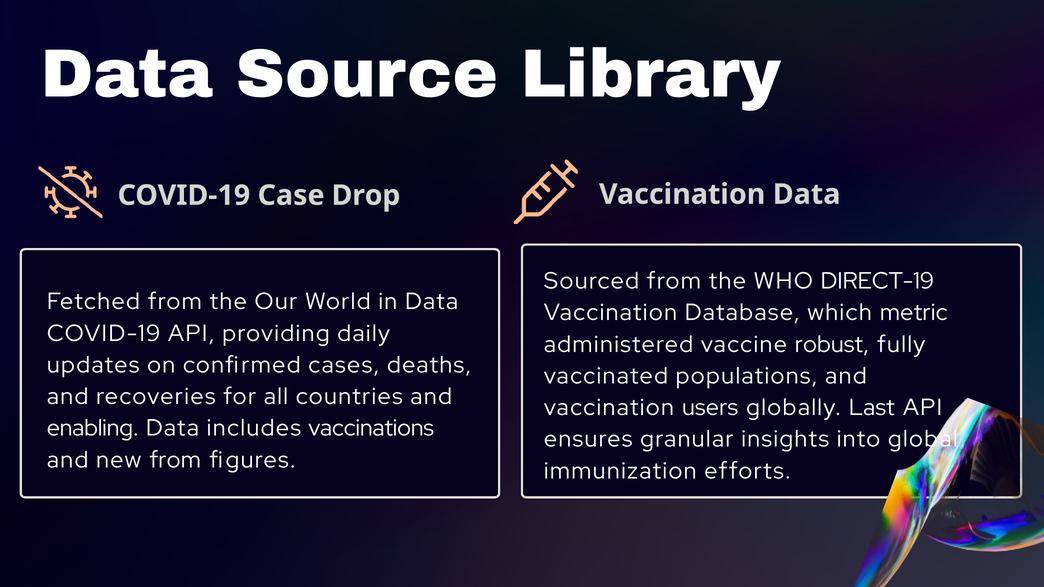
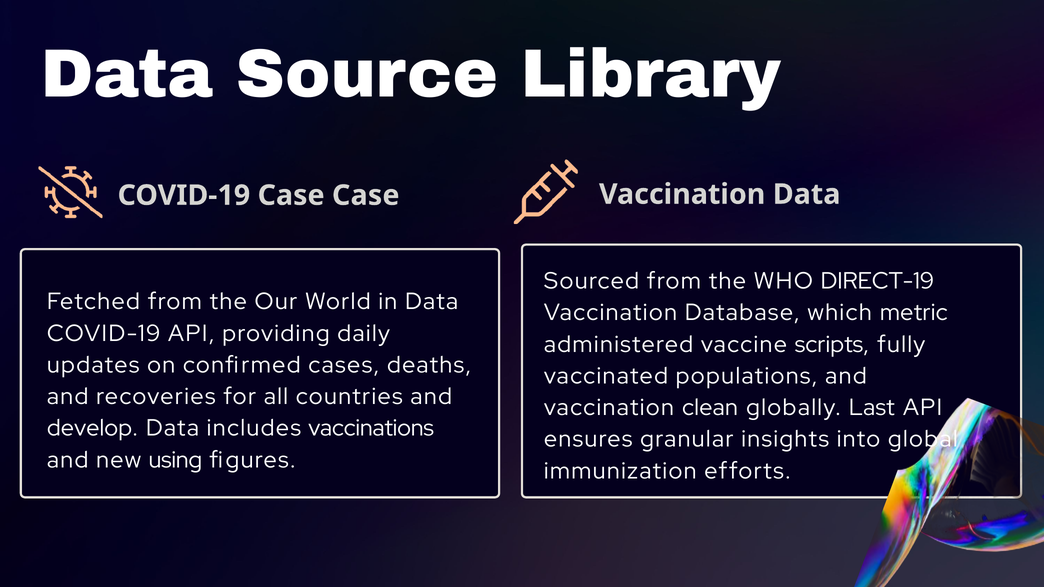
Case Drop: Drop -> Case
robust: robust -> scripts
users: users -> clean
enabling: enabling -> develop
new from: from -> using
